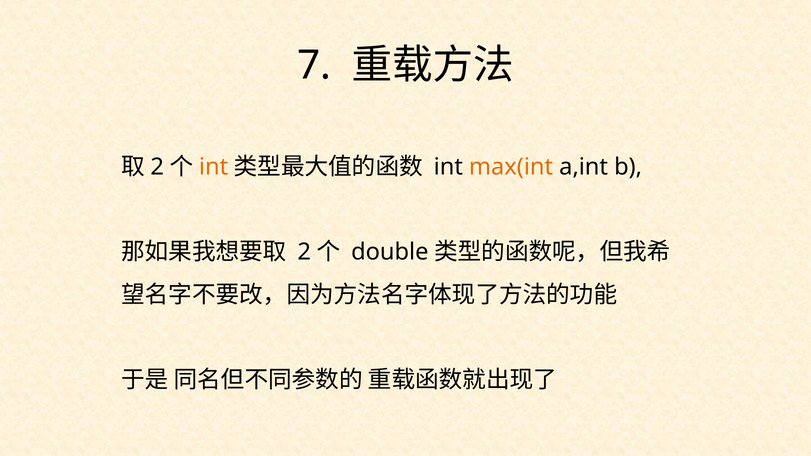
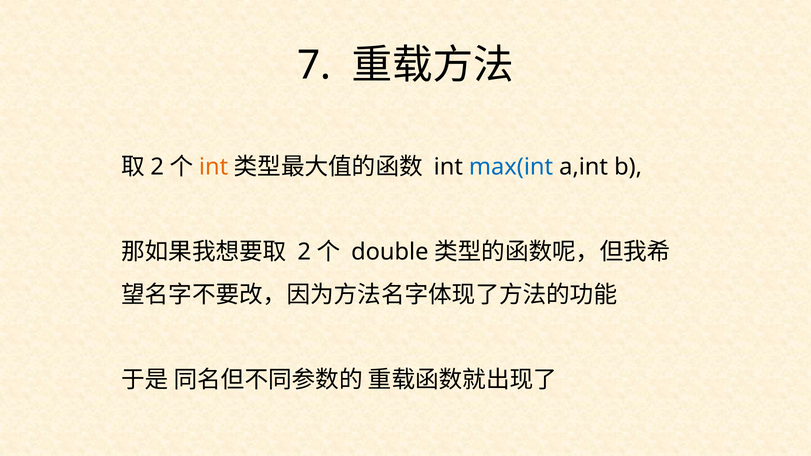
max(int colour: orange -> blue
